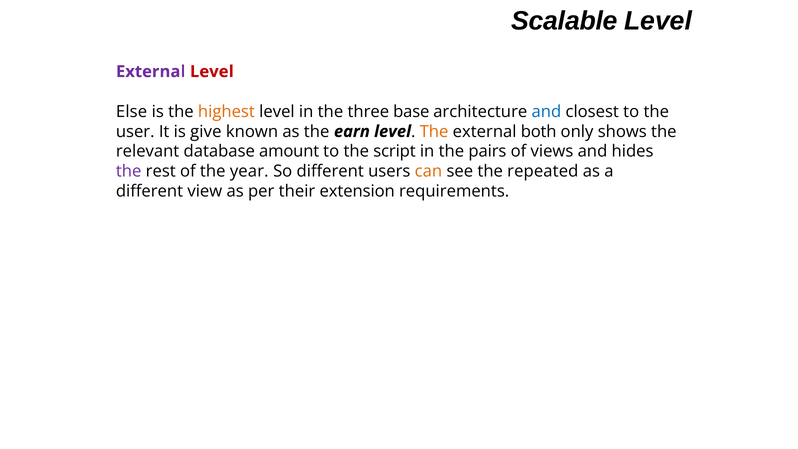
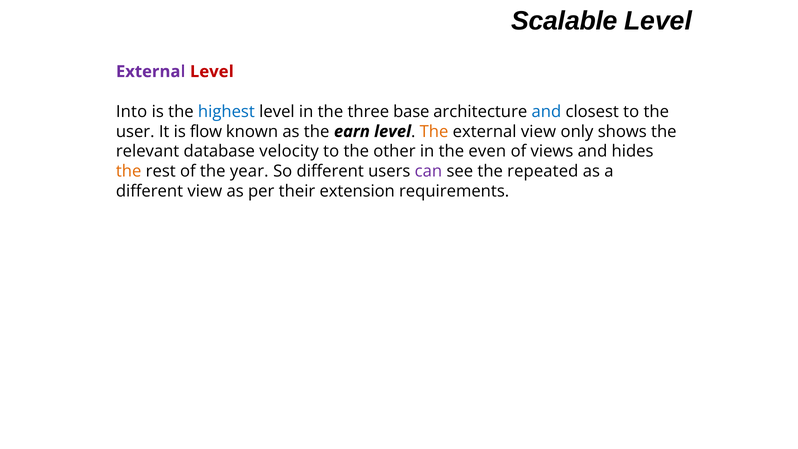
Else: Else -> Into
highest colour: orange -> blue
give: give -> flow
external both: both -> view
amount: amount -> velocity
script: script -> other
pairs: pairs -> even
the at (129, 171) colour: purple -> orange
can colour: orange -> purple
